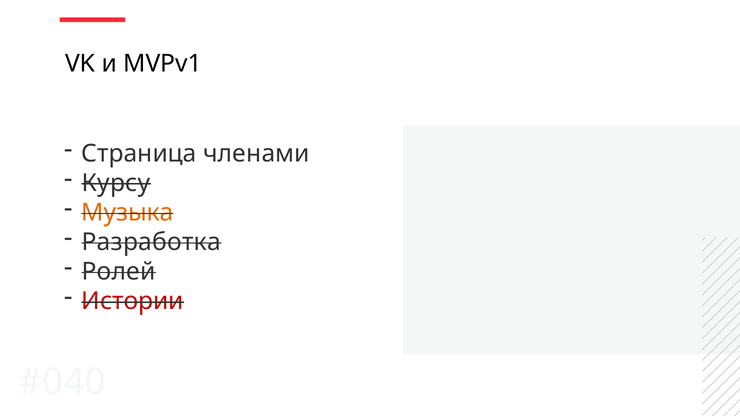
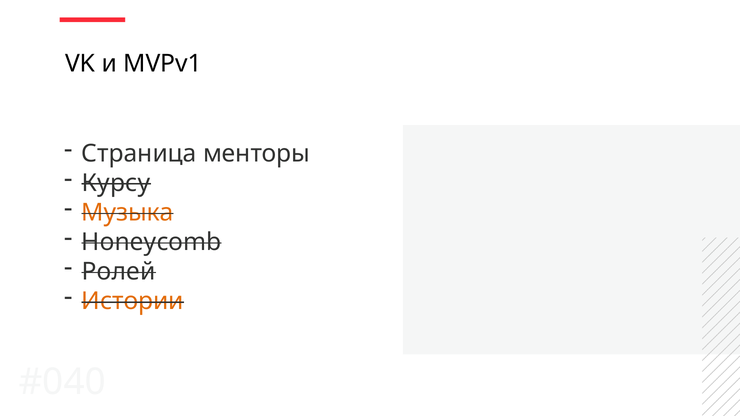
членами: членами -> менторы
Разработка: Разработка -> Honeycomb
Истории colour: red -> orange
